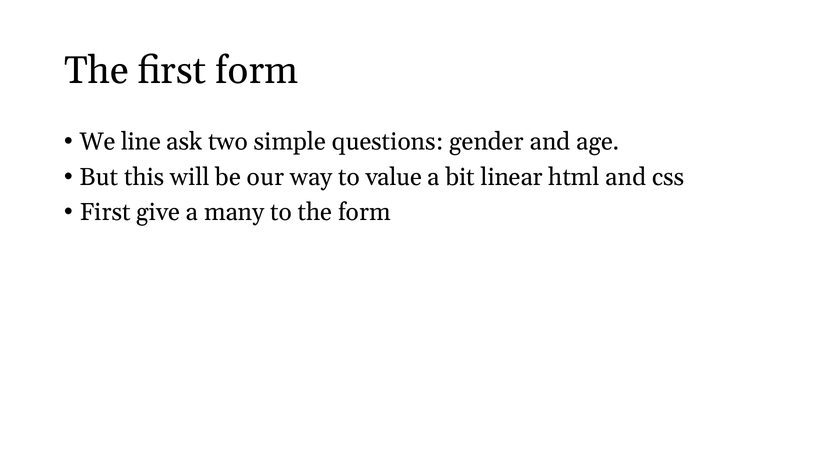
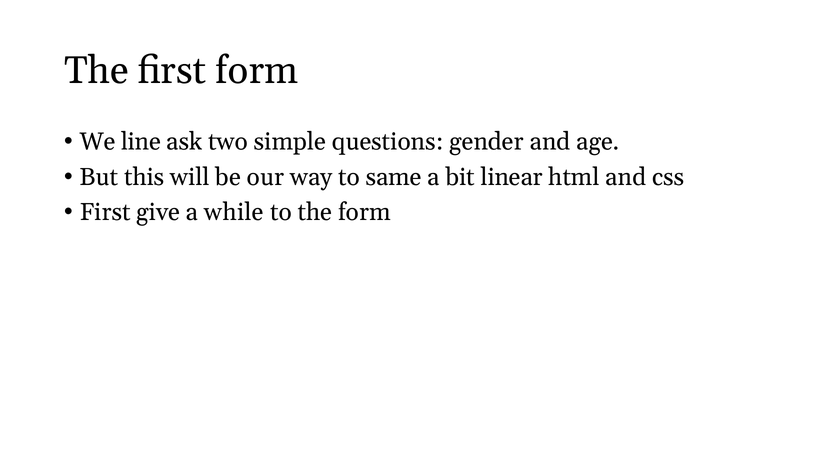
value: value -> same
many: many -> while
